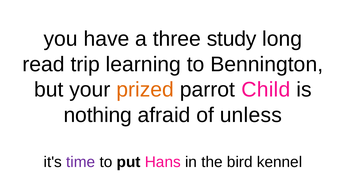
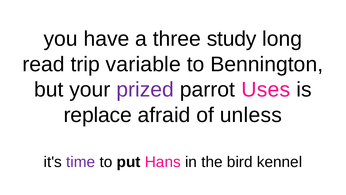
learning: learning -> variable
prized colour: orange -> purple
Child: Child -> Uses
nothing: nothing -> replace
